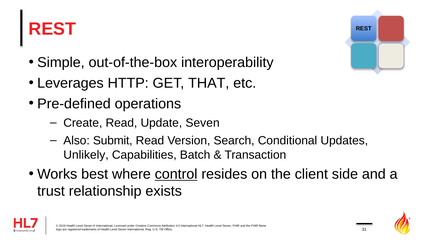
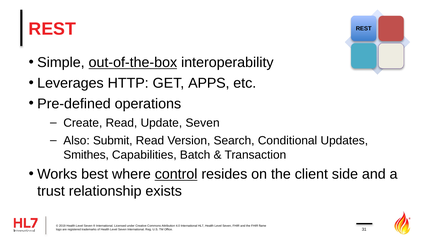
out-of-the-box underline: none -> present
THAT: THAT -> APPS
Unlikely: Unlikely -> Smithes
